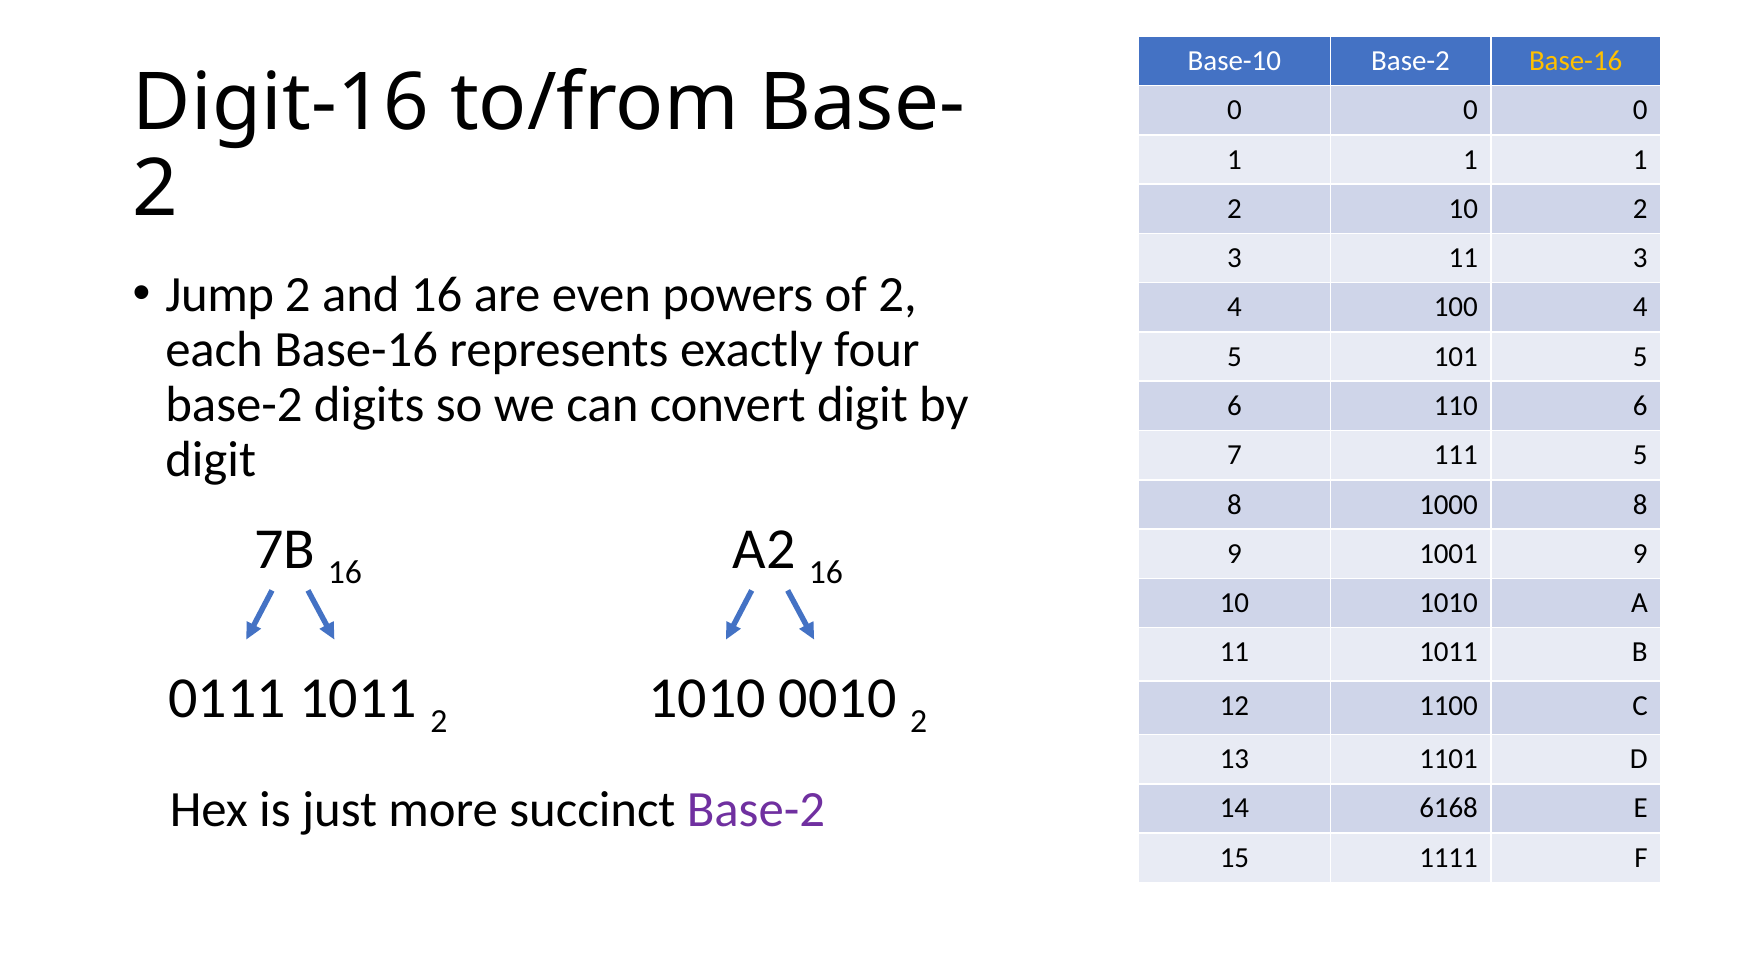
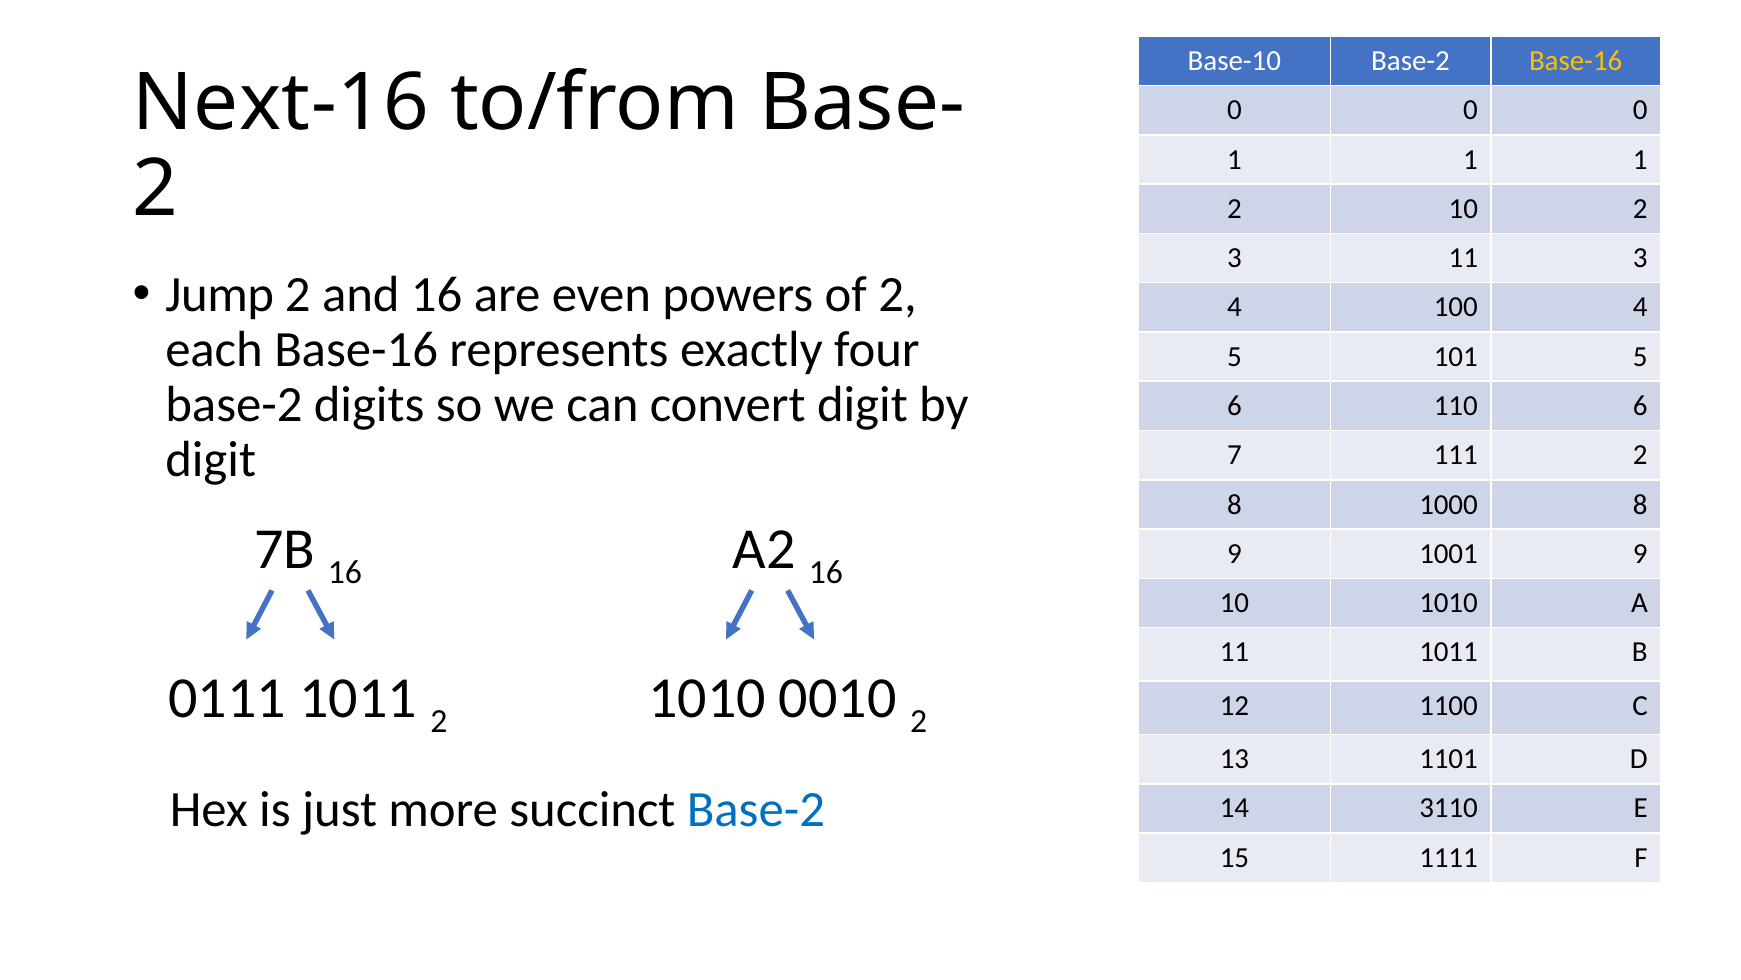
Digit-16: Digit-16 -> Next-16
111 5: 5 -> 2
Base-2 at (756, 809) colour: purple -> blue
6168: 6168 -> 3110
